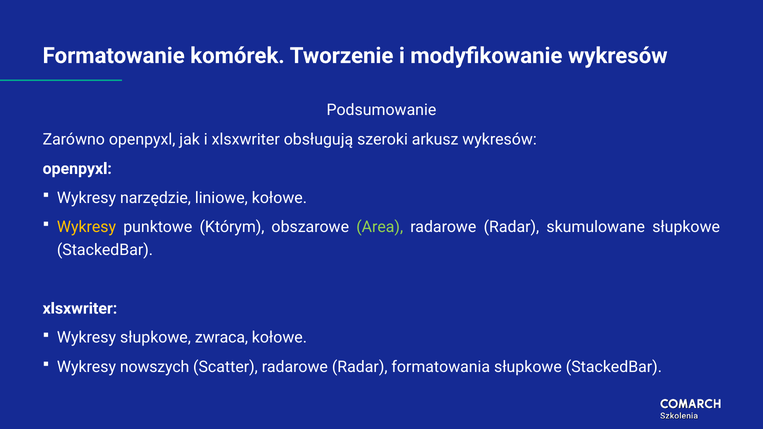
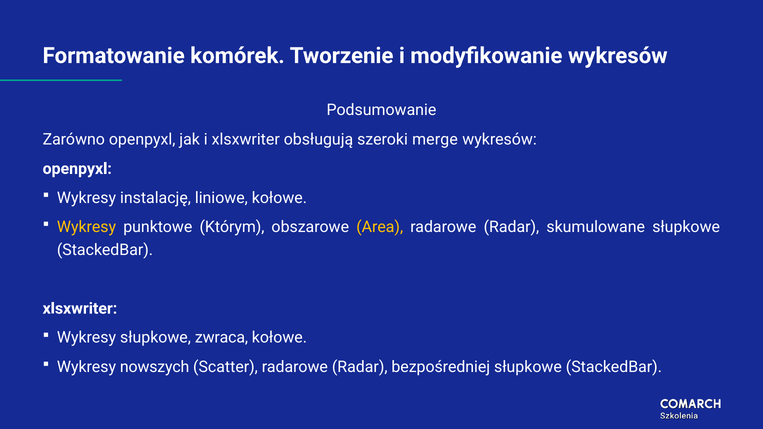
arkusz: arkusz -> merge
narzędzie: narzędzie -> instalację
Area colour: light green -> yellow
formatowania: formatowania -> bezpośredniej
